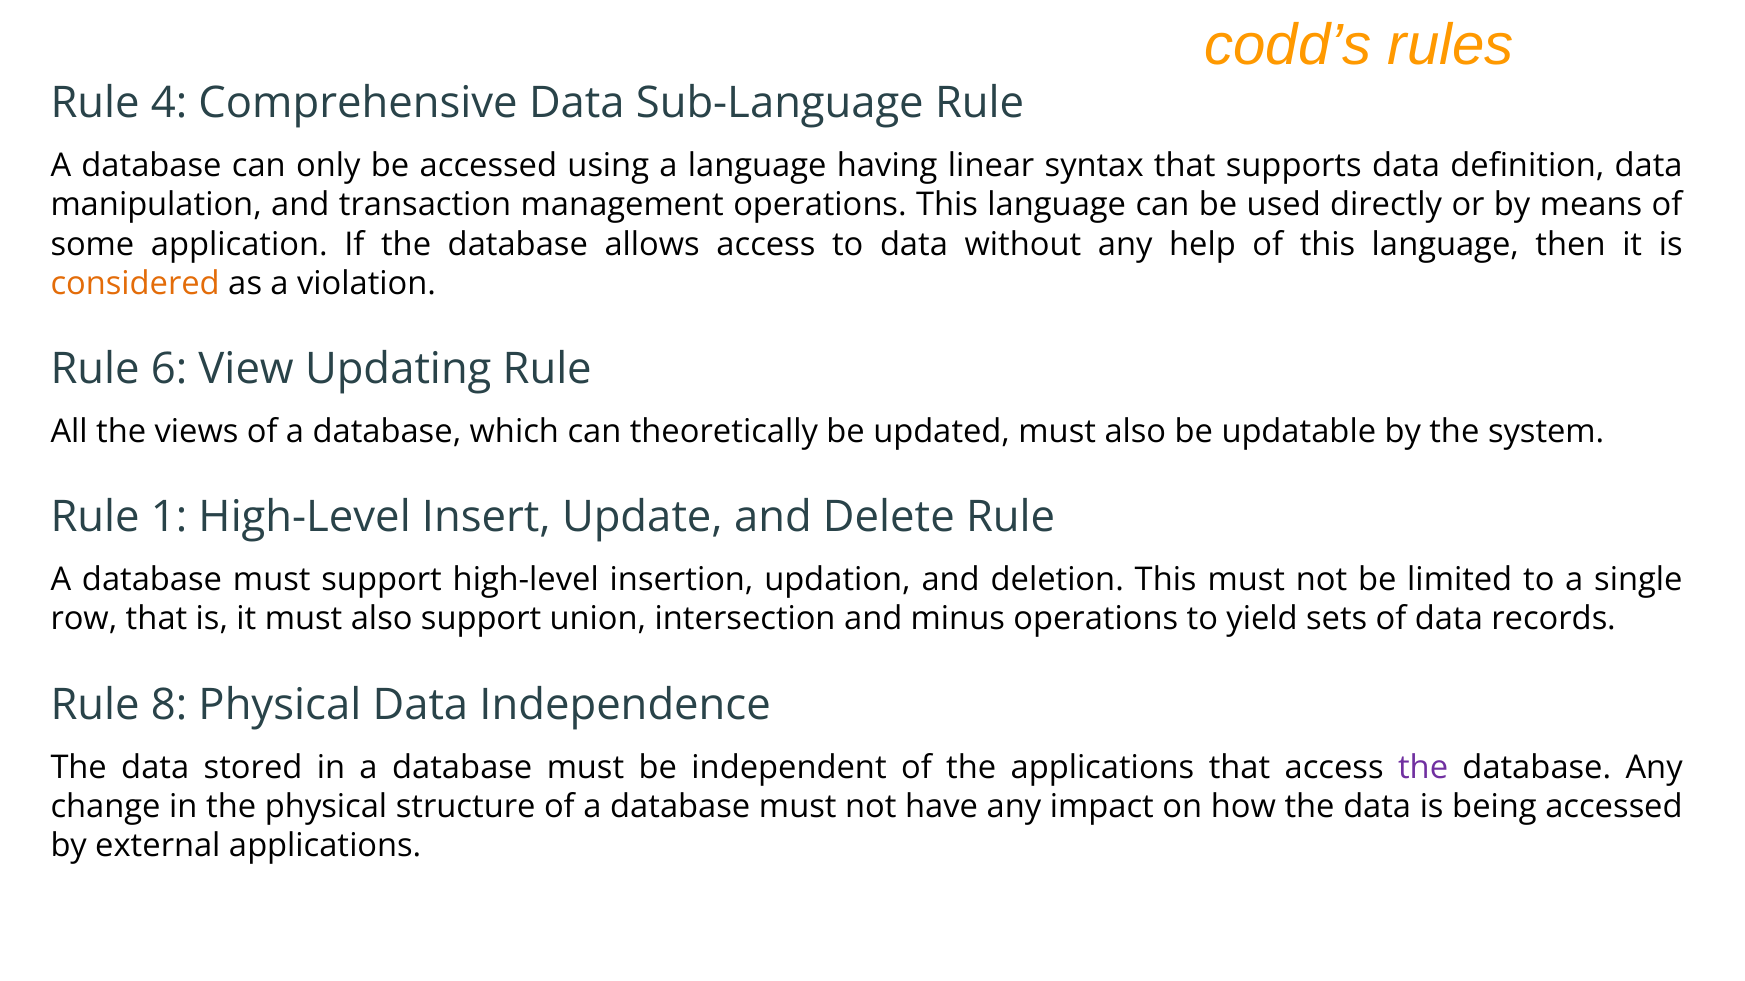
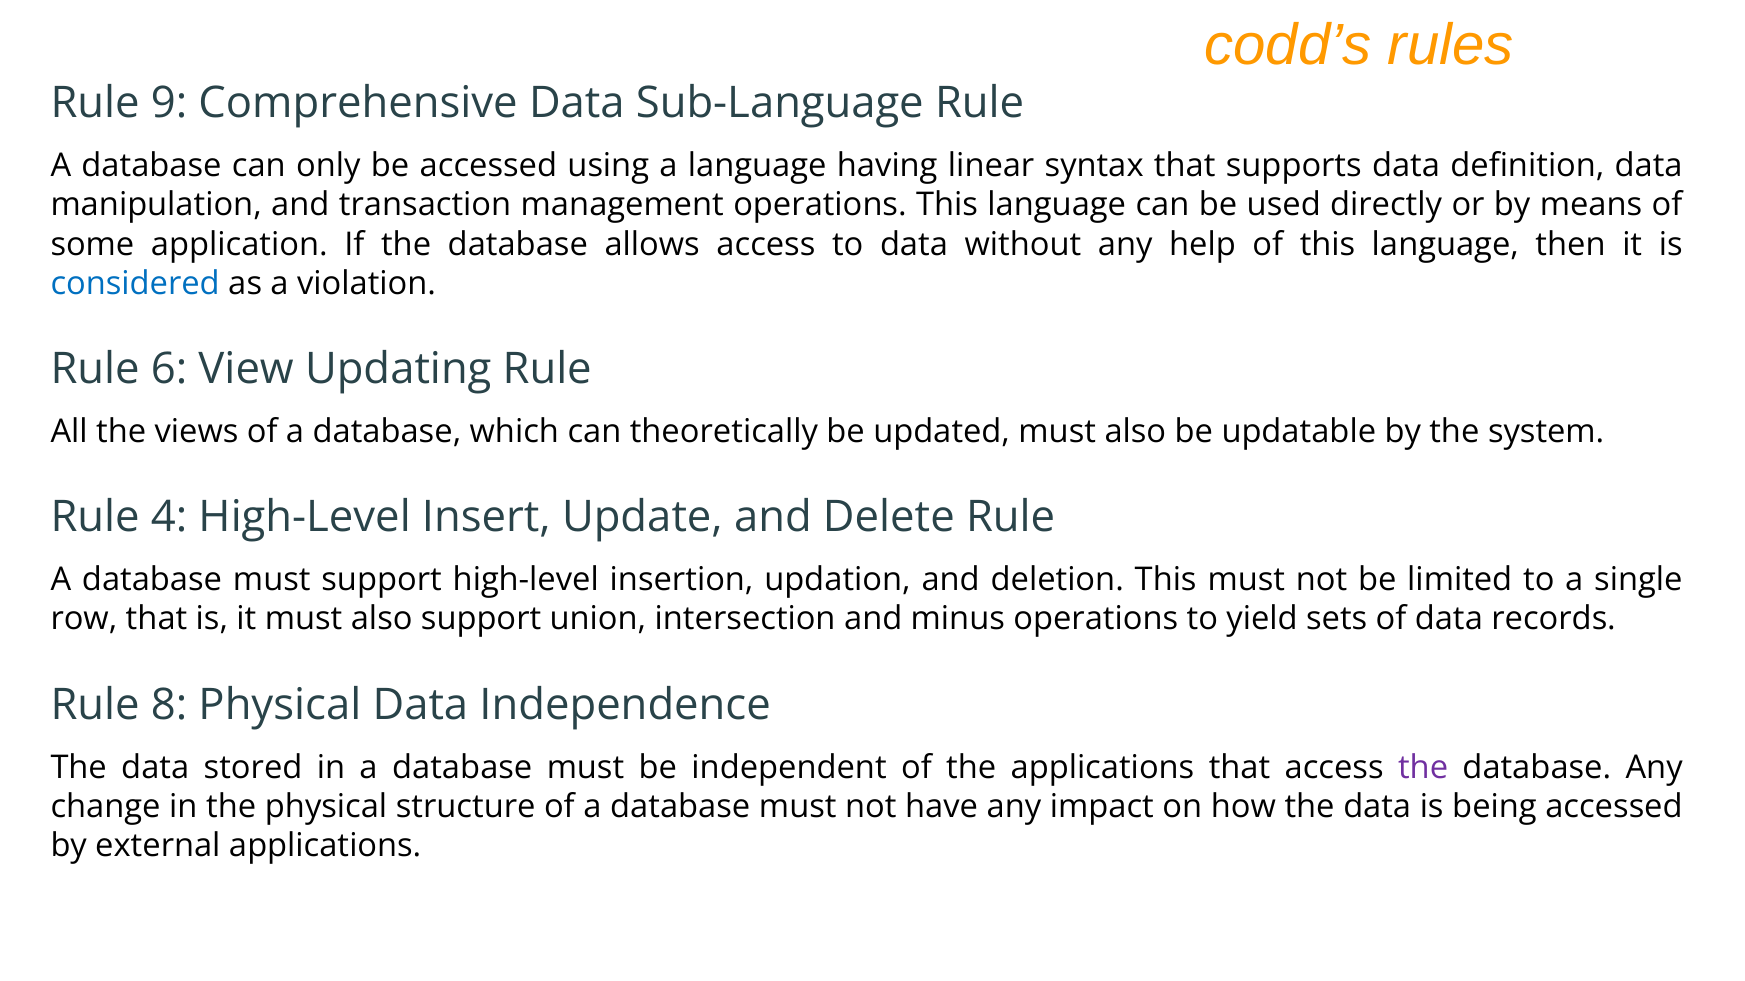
4: 4 -> 9
considered colour: orange -> blue
1: 1 -> 4
